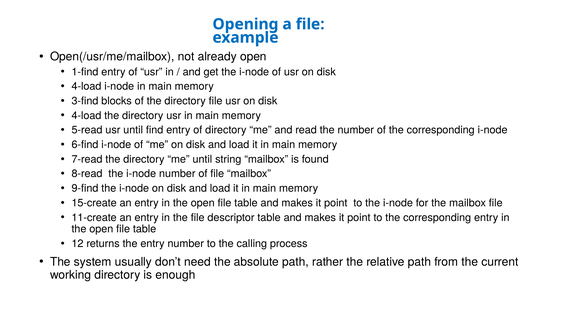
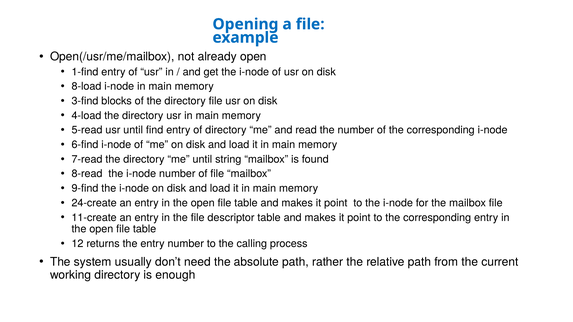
4-load at (86, 86): 4-load -> 8-load
15-create: 15-create -> 24-create
